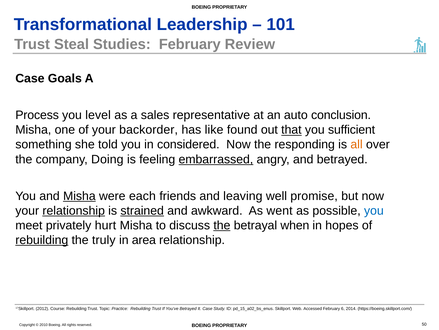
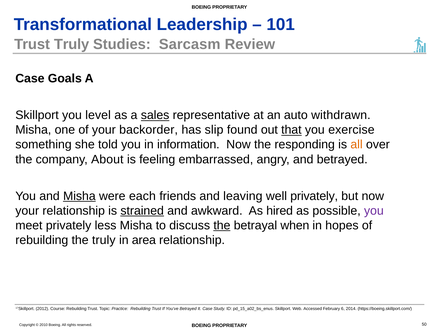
Trust Steal: Steal -> Truly
Studies February: February -> Sarcasm
Process at (37, 115): Process -> Skillport
sales underline: none -> present
conclusion: conclusion -> withdrawn
like: like -> slip
sufficient: sufficient -> exercise
considered: considered -> information
Doing: Doing -> About
embarrassed underline: present -> none
well promise: promise -> privately
relationship at (74, 210) underline: present -> none
went: went -> hired
you at (374, 210) colour: blue -> purple
hurt: hurt -> less
rebuilding at (42, 239) underline: present -> none
